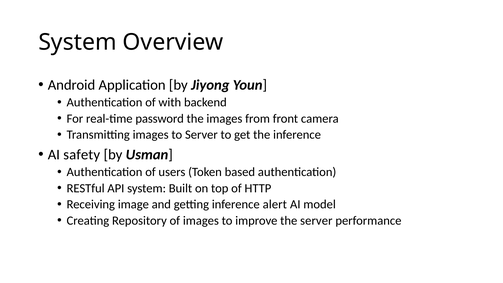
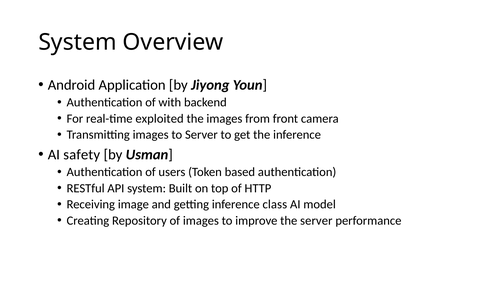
password: password -> exploited
alert: alert -> class
